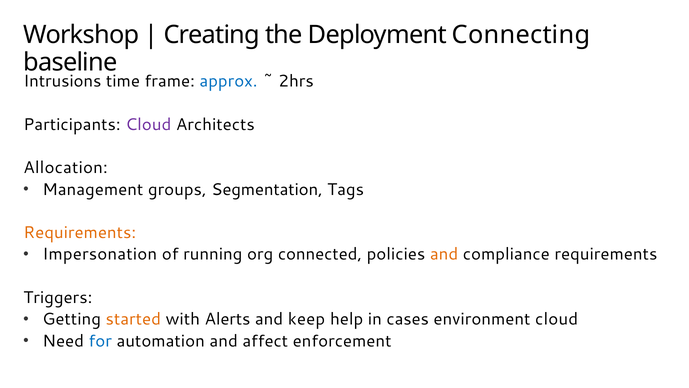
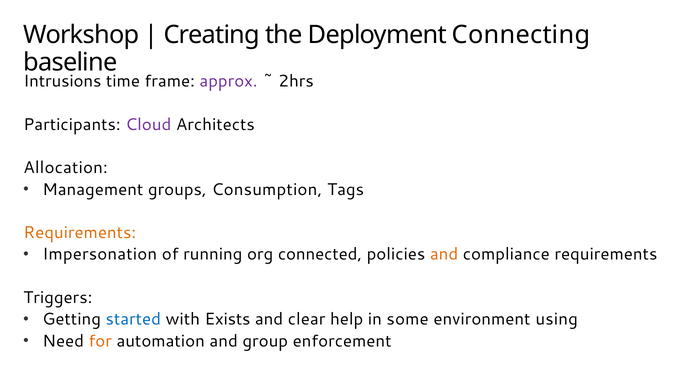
approx colour: blue -> purple
Segmentation: Segmentation -> Consumption
started colour: orange -> blue
Alerts: Alerts -> Exists
keep: keep -> clear
cases: cases -> some
environment cloud: cloud -> using
for colour: blue -> orange
affect: affect -> group
